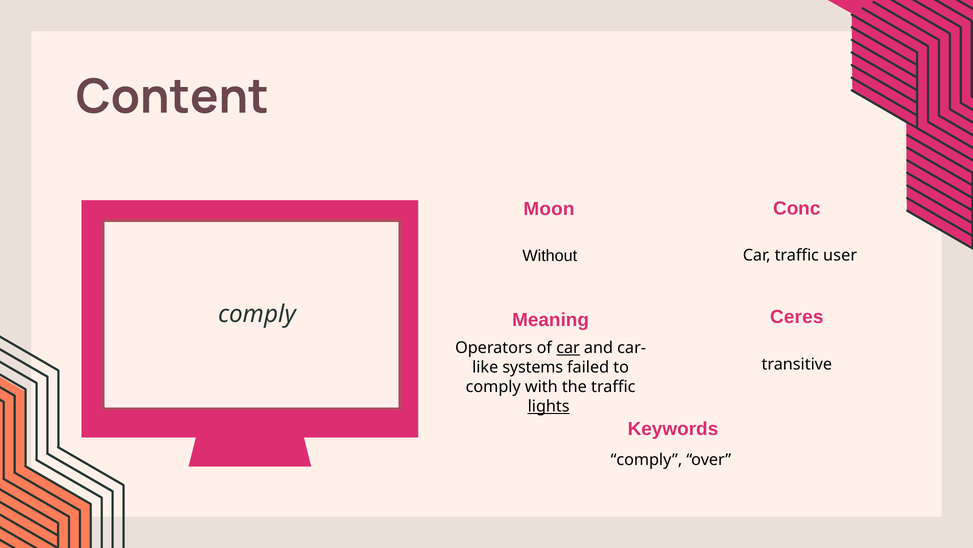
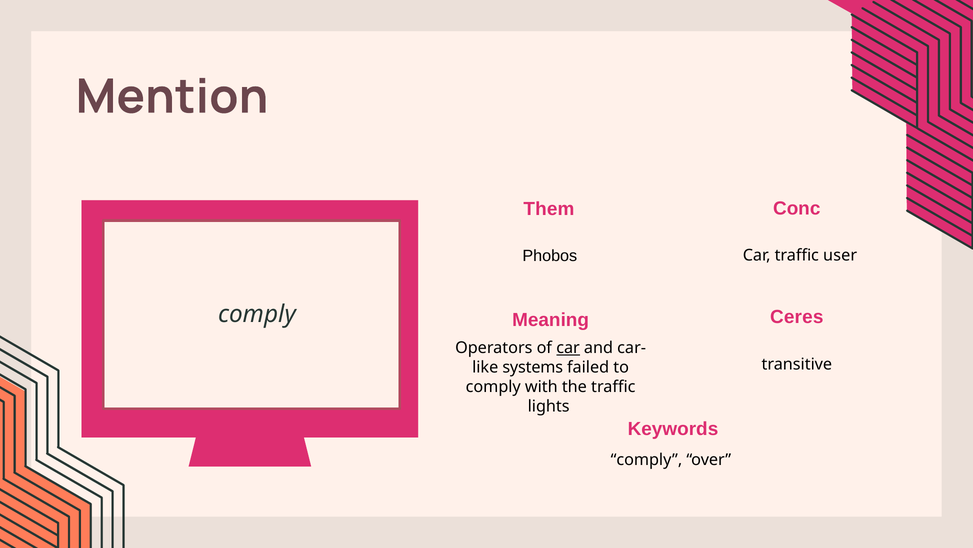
Content: Content -> Mention
Moon: Moon -> Them
Without: Without -> Phobos
lights underline: present -> none
